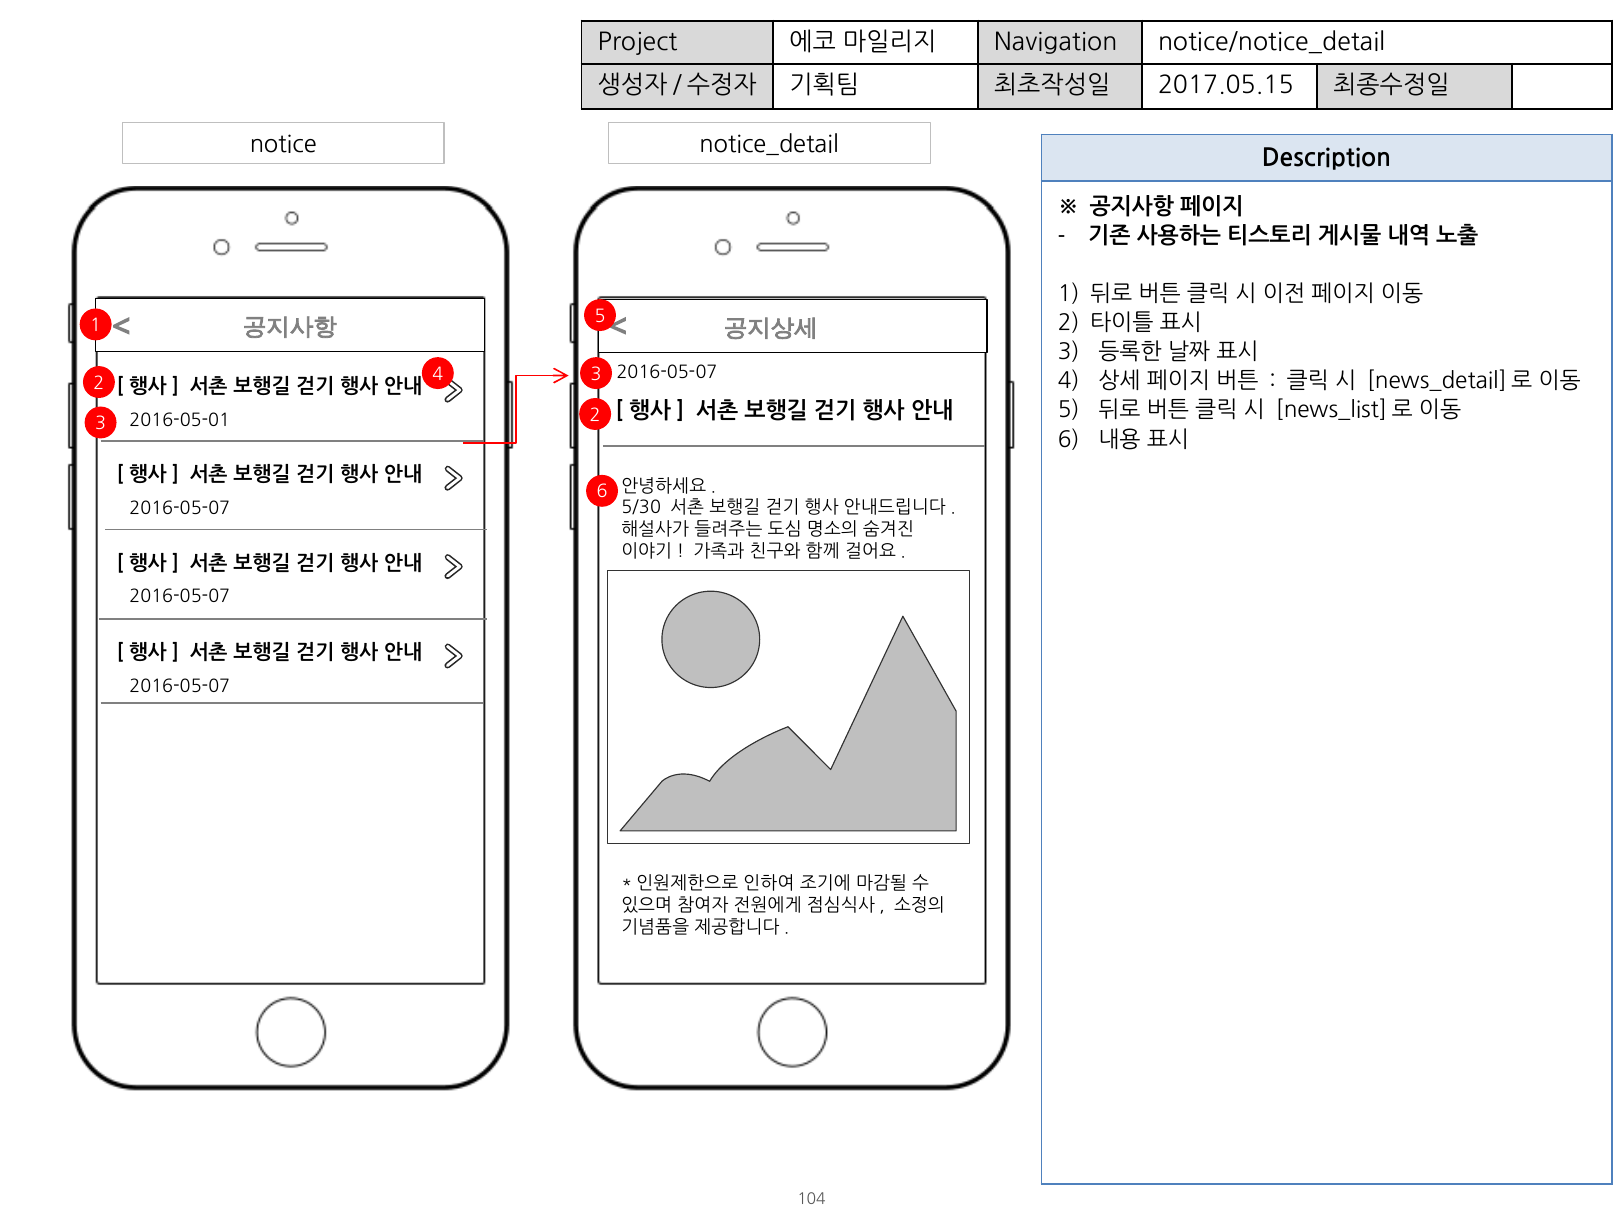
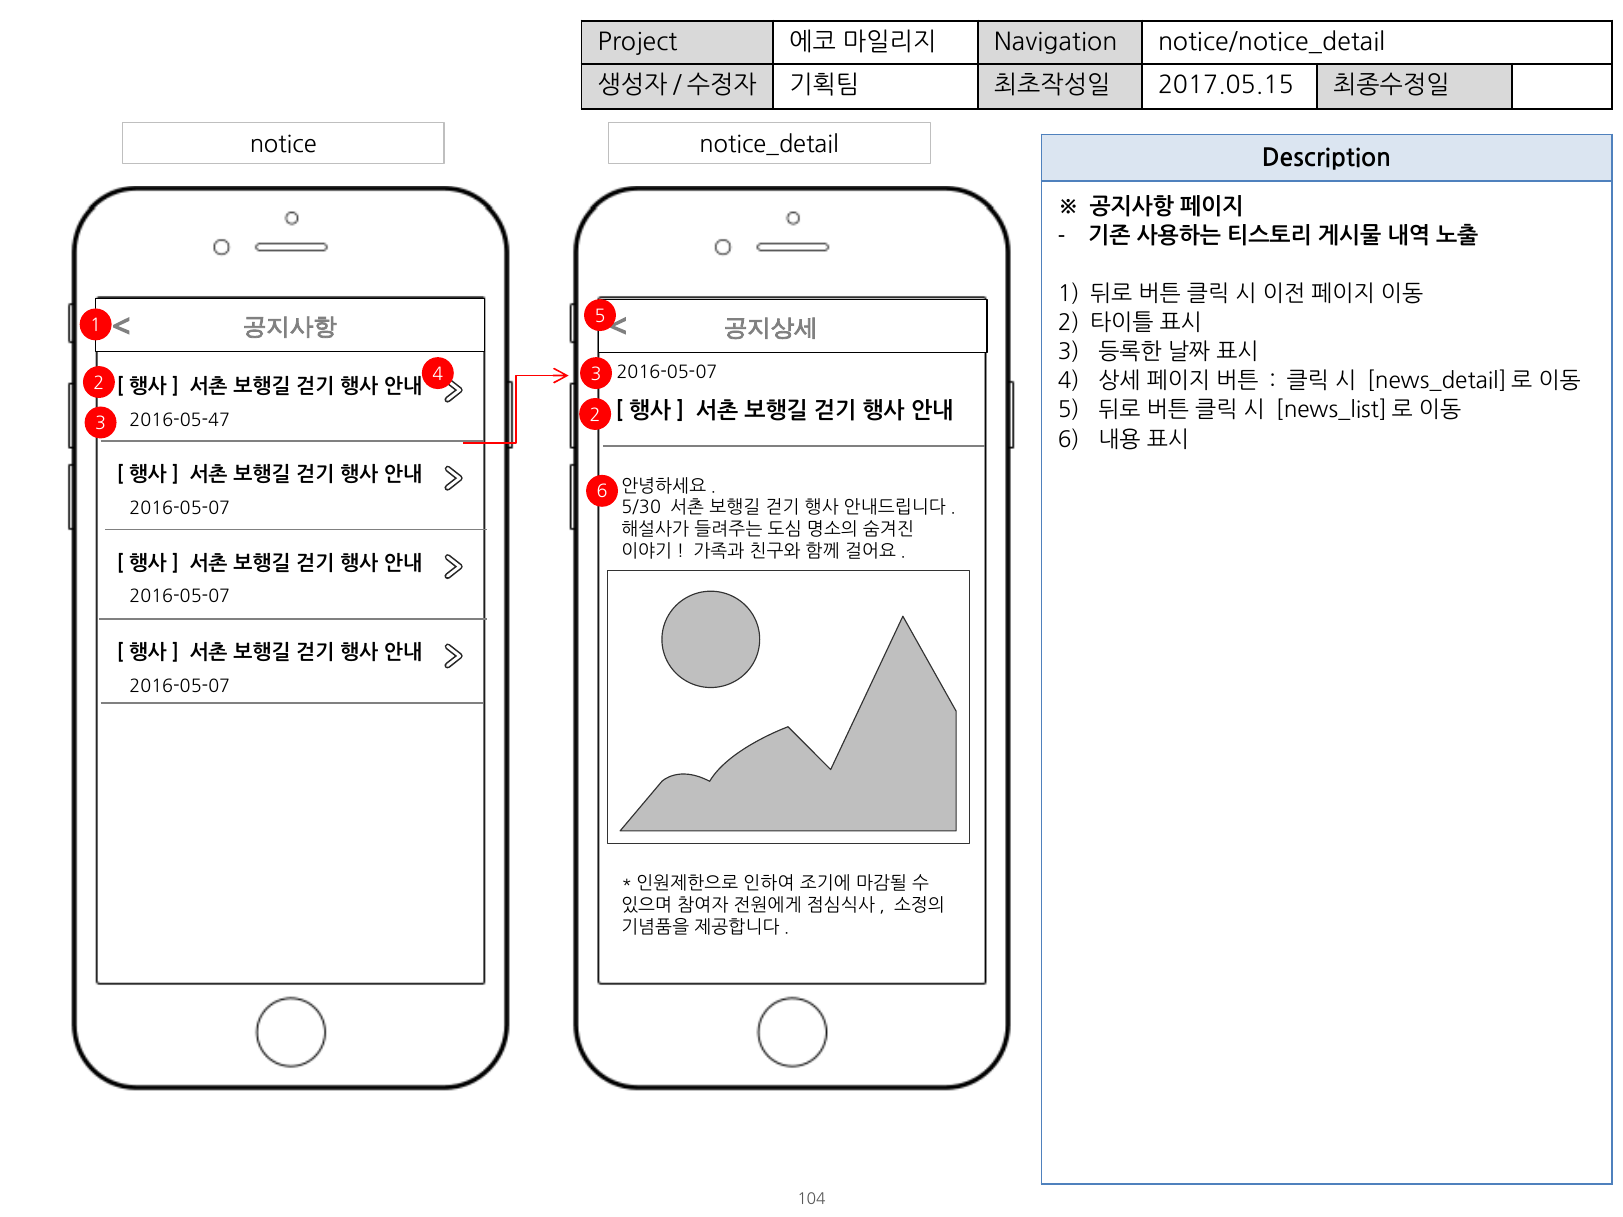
2016-05-01: 2016-05-01 -> 2016-05-47
